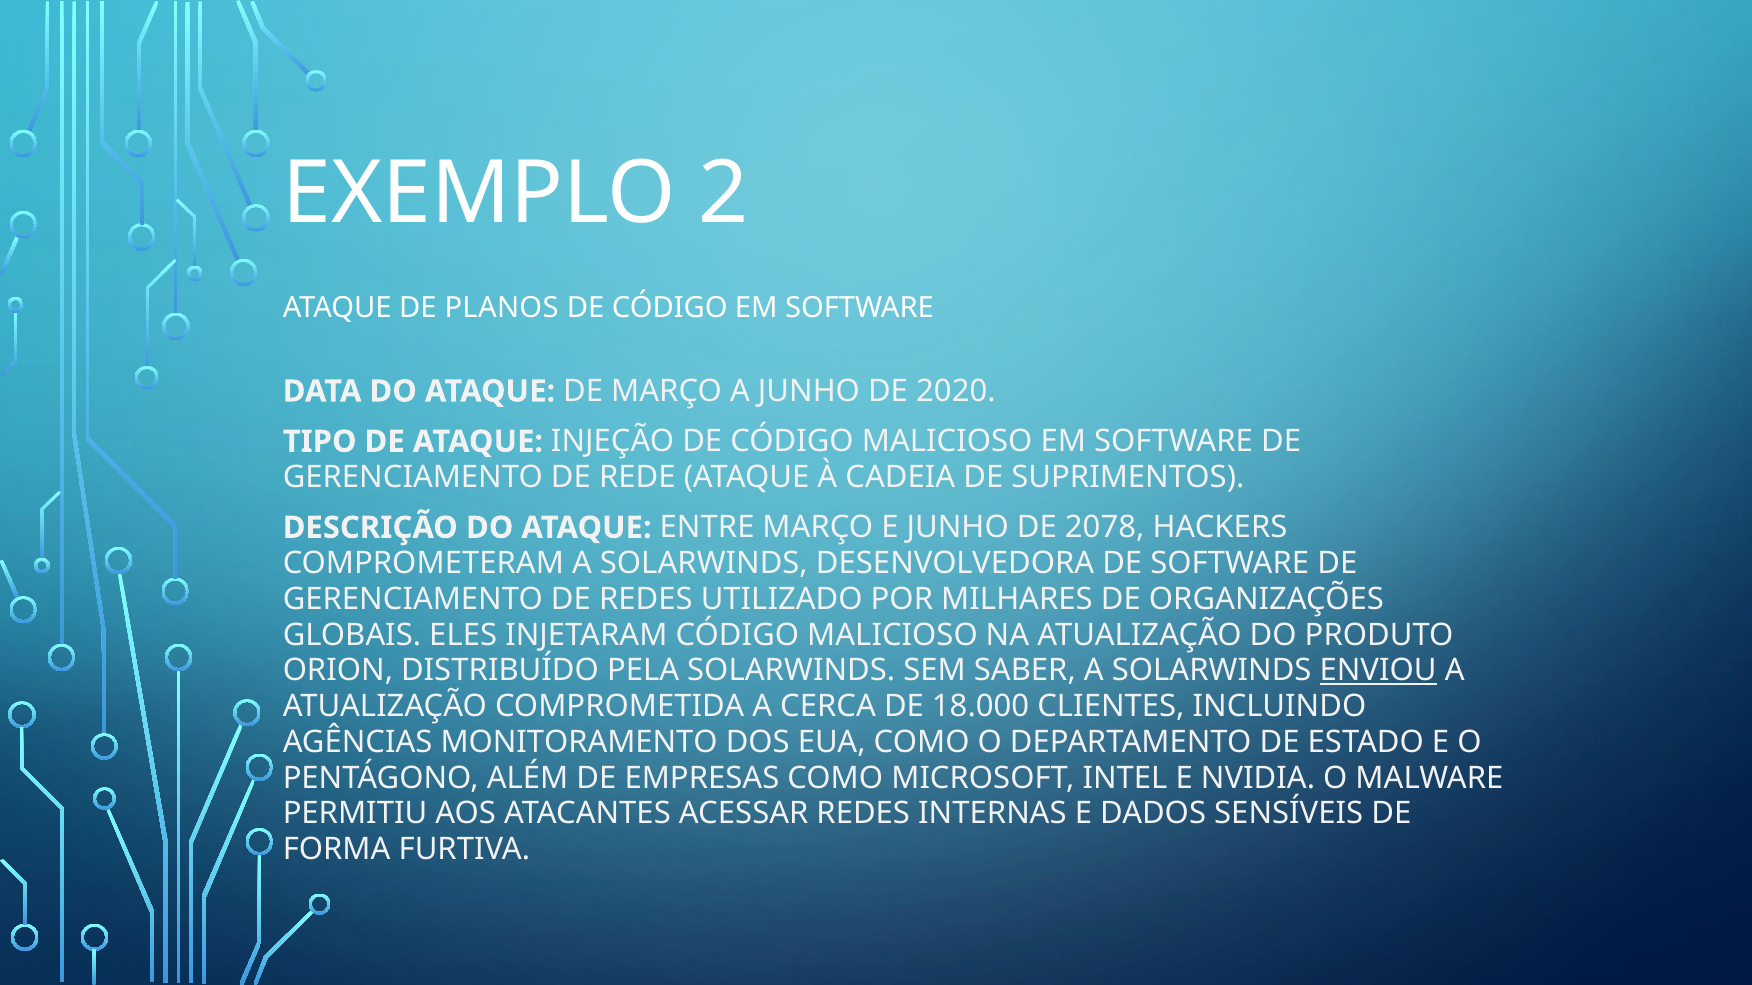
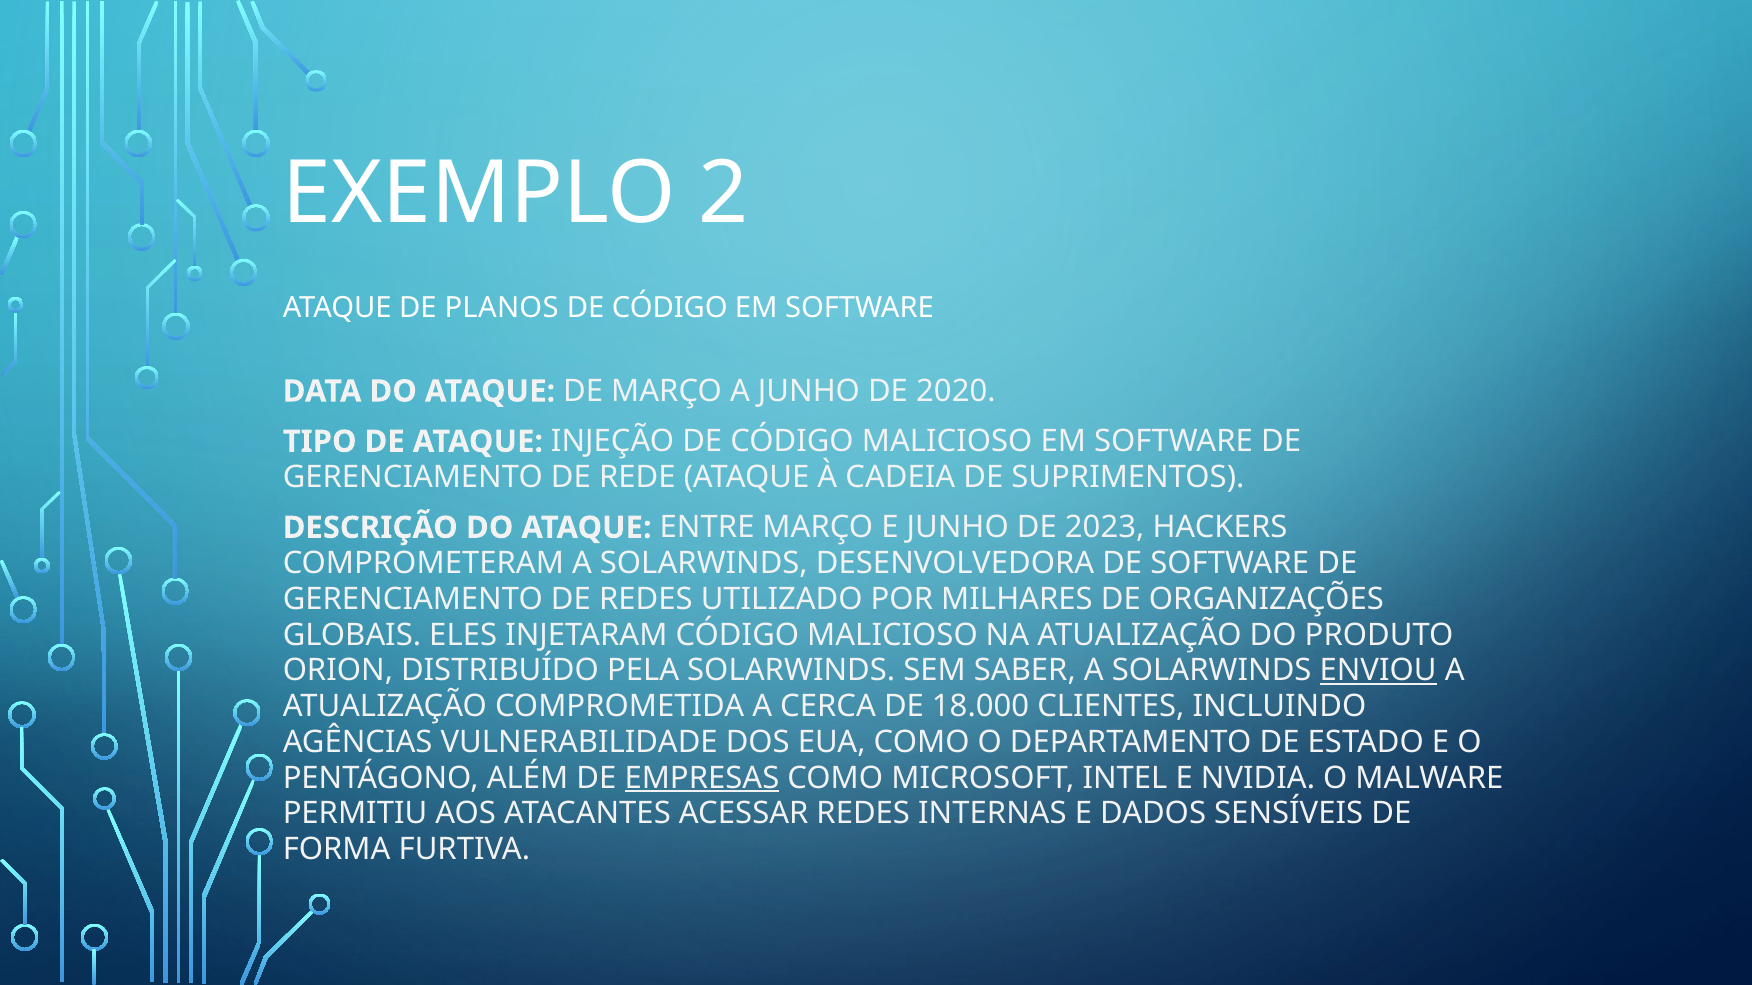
2078: 2078 -> 2023
MONITORAMENTO: MONITORAMENTO -> VULNERABILIDADE
EMPRESAS underline: none -> present
